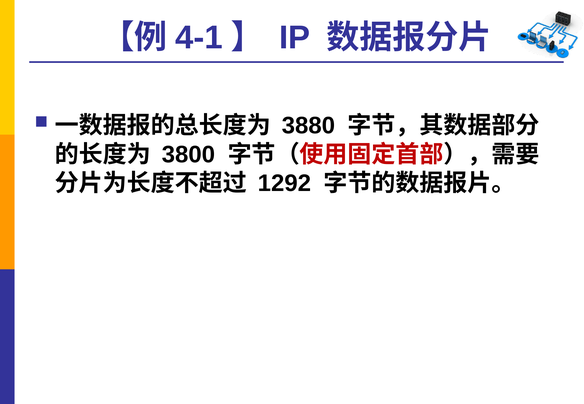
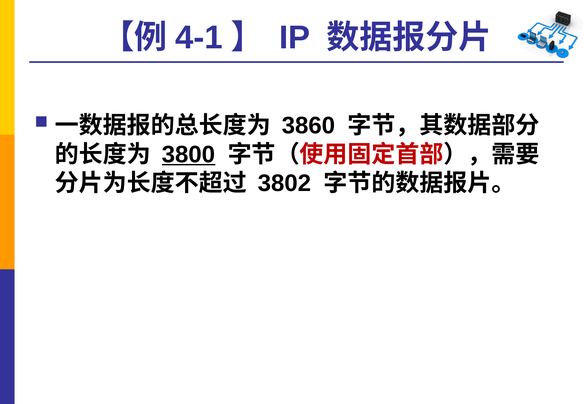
3880: 3880 -> 3860
3800 underline: none -> present
1292: 1292 -> 3802
